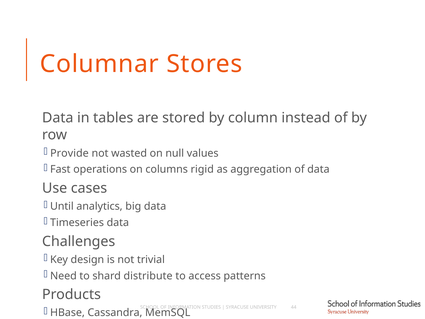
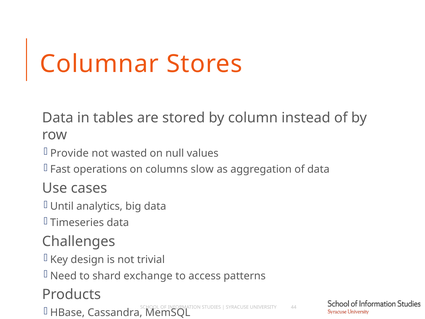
rigid: rigid -> slow
distribute: distribute -> exchange
